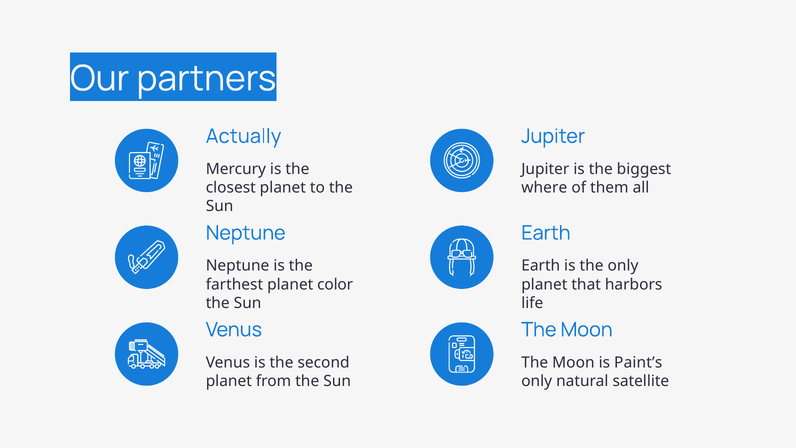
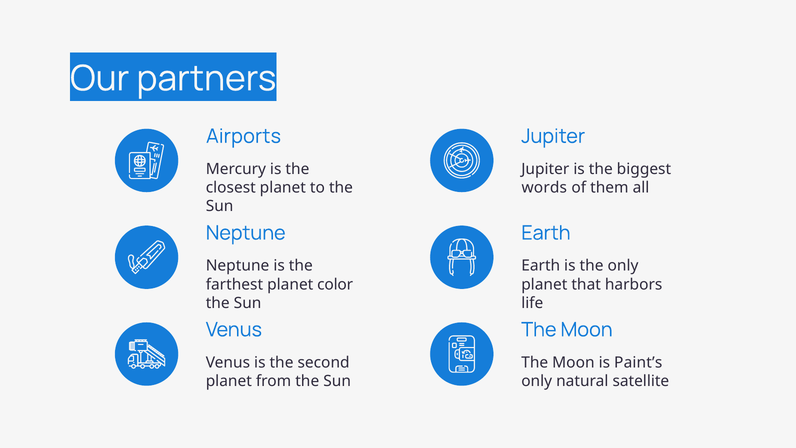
Actually: Actually -> Airports
where: where -> words
